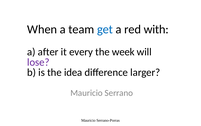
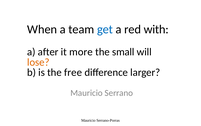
every: every -> more
week: week -> small
lose colour: purple -> orange
idea: idea -> free
